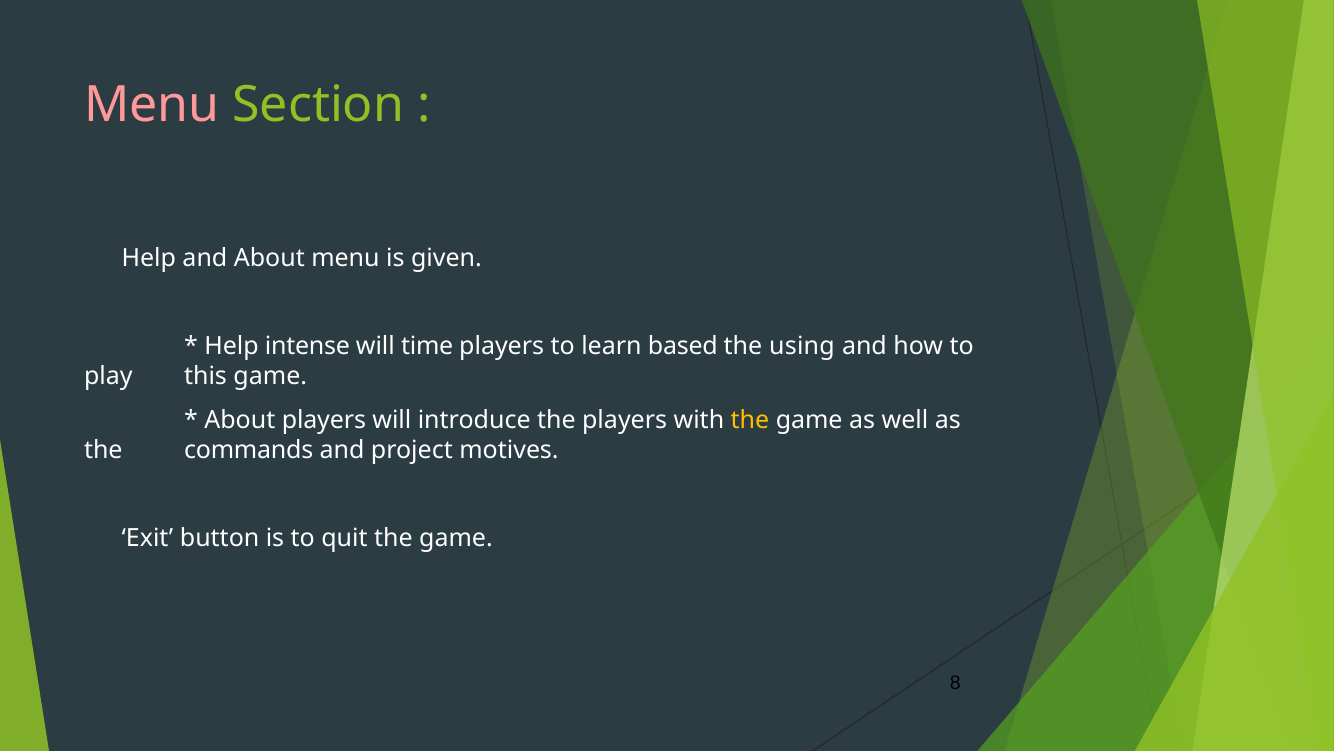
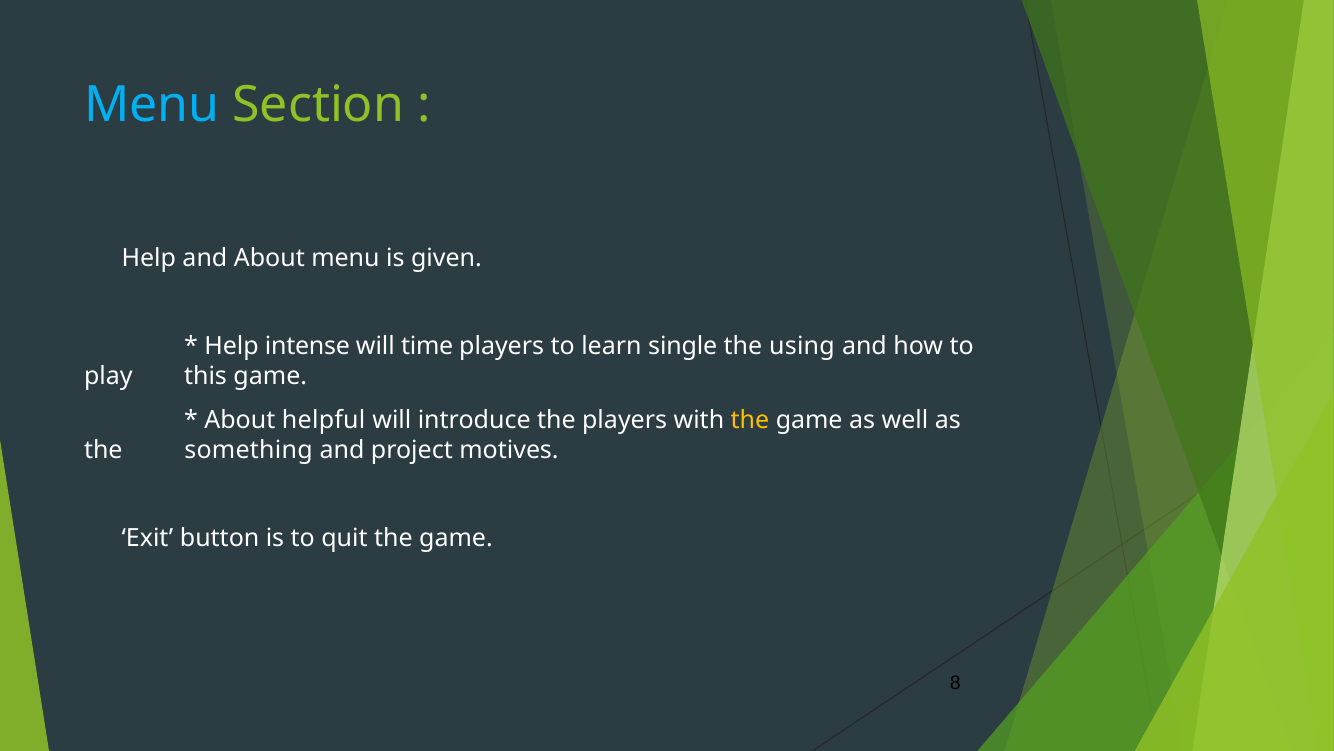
Menu at (152, 105) colour: pink -> light blue
based: based -> single
About players: players -> helpful
commands: commands -> something
